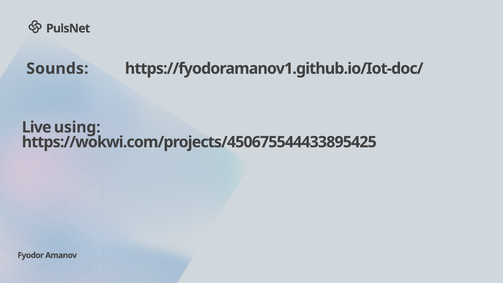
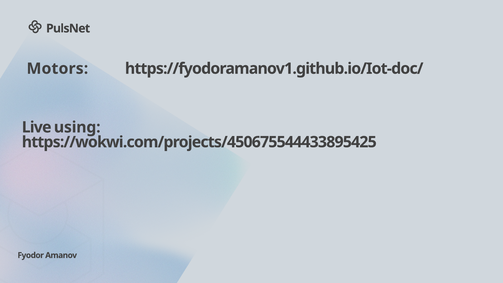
Sounds: Sounds -> Motors
